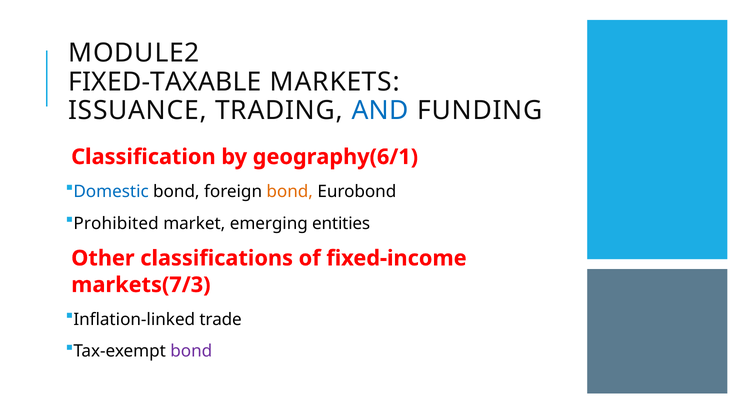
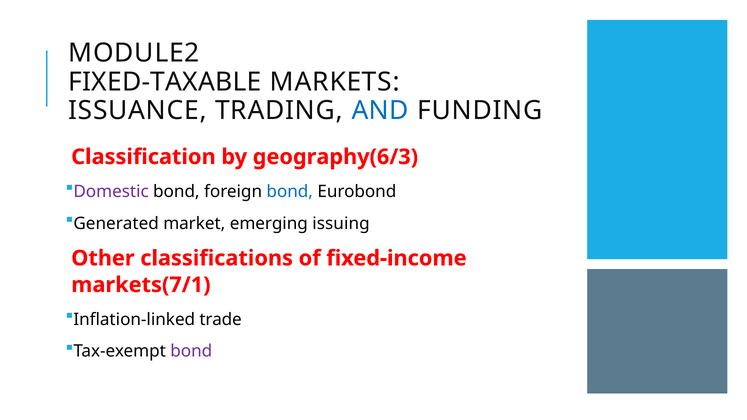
geography(6/1: geography(6/1 -> geography(6/3
Domestic colour: blue -> purple
bond at (290, 192) colour: orange -> blue
Prohibited: Prohibited -> Generated
entities: entities -> issuing
markets(7/3: markets(7/3 -> markets(7/1
